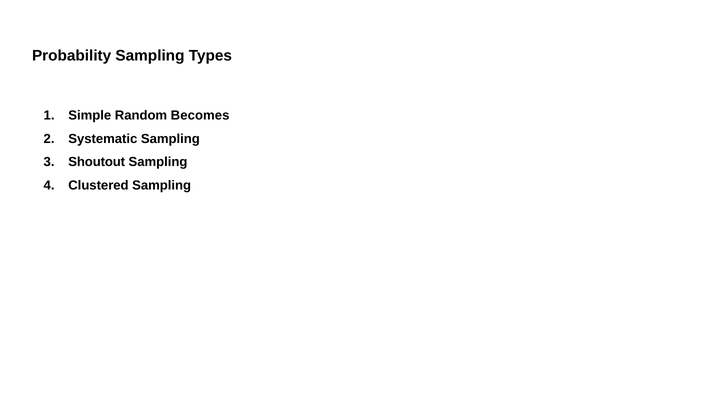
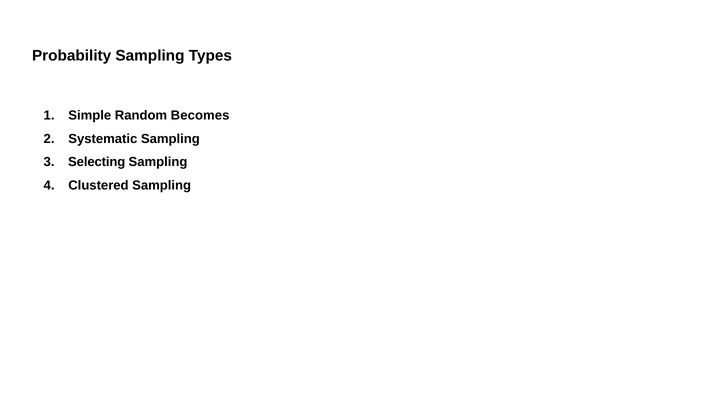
Shoutout: Shoutout -> Selecting
